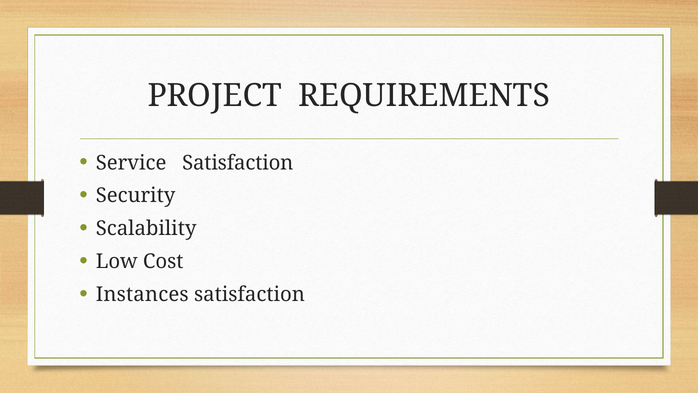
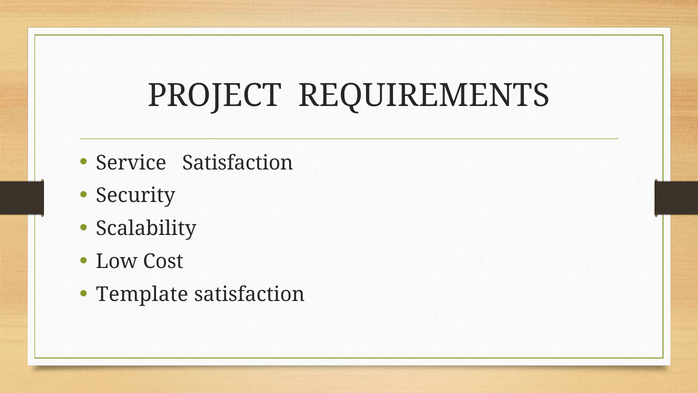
Instances: Instances -> Template
